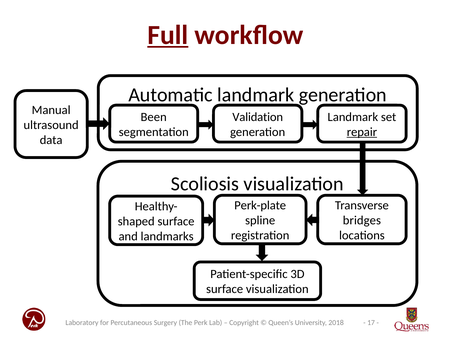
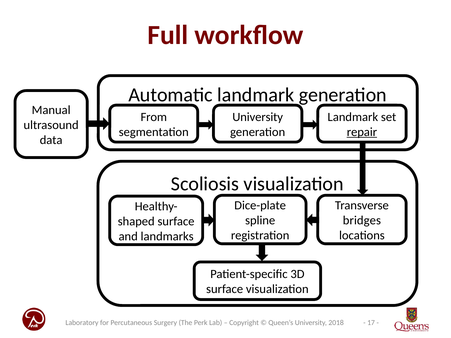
Full underline: present -> none
Been: Been -> From
Validation at (258, 117): Validation -> University
Perk-plate: Perk-plate -> Dice-plate
